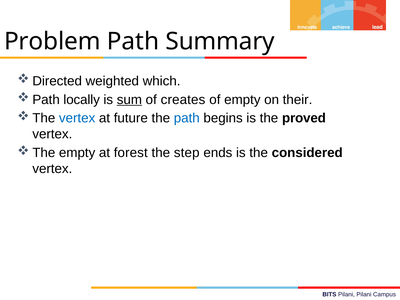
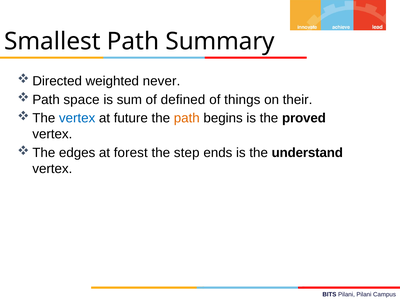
Problem: Problem -> Smallest
which: which -> never
locally: locally -> space
sum underline: present -> none
creates: creates -> defined
of empty: empty -> things
path at (187, 118) colour: blue -> orange
empty at (77, 153): empty -> edges
considered: considered -> understand
